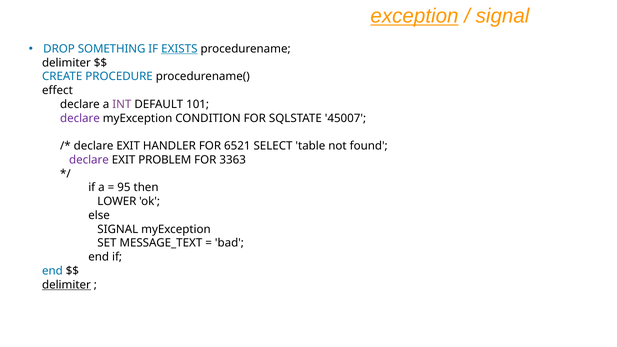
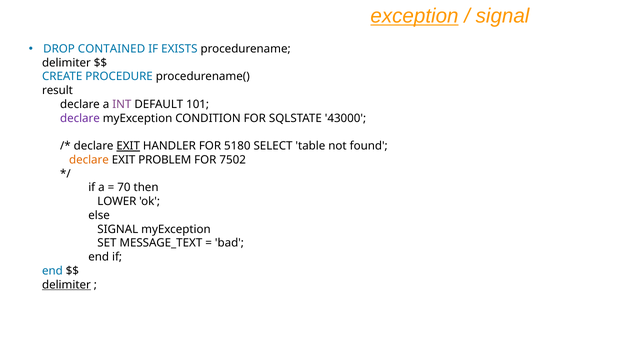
SOMETHING: SOMETHING -> CONTAINED
EXISTS underline: present -> none
effect: effect -> result
45007: 45007 -> 43000
EXIT at (128, 146) underline: none -> present
6521: 6521 -> 5180
declare at (89, 160) colour: purple -> orange
3363: 3363 -> 7502
95: 95 -> 70
